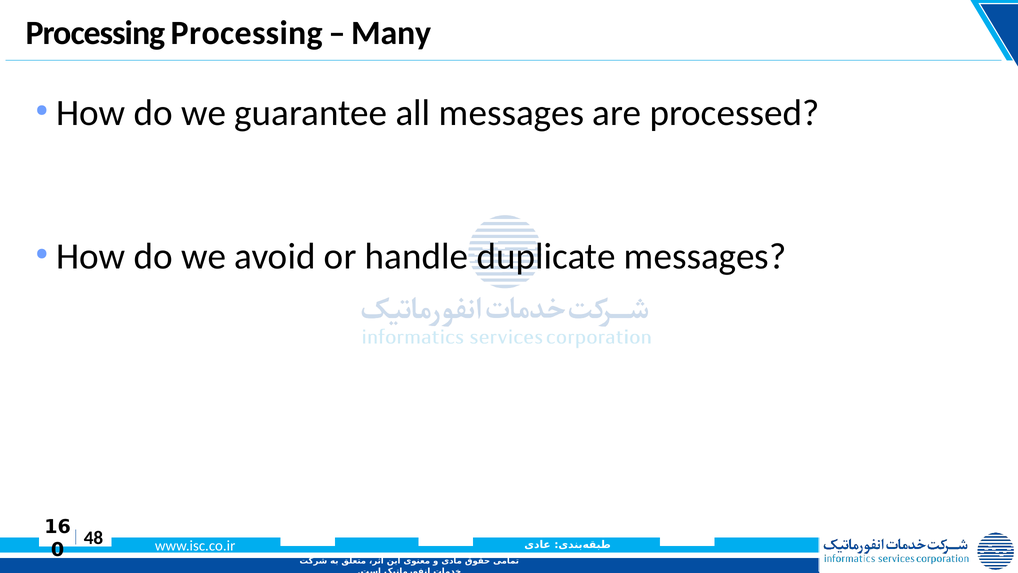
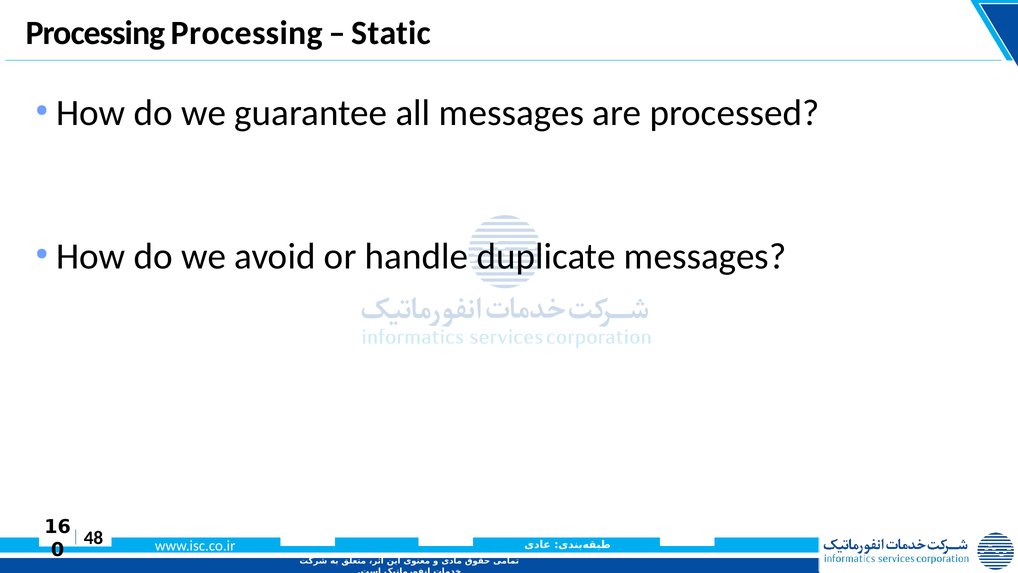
Many: Many -> Static
